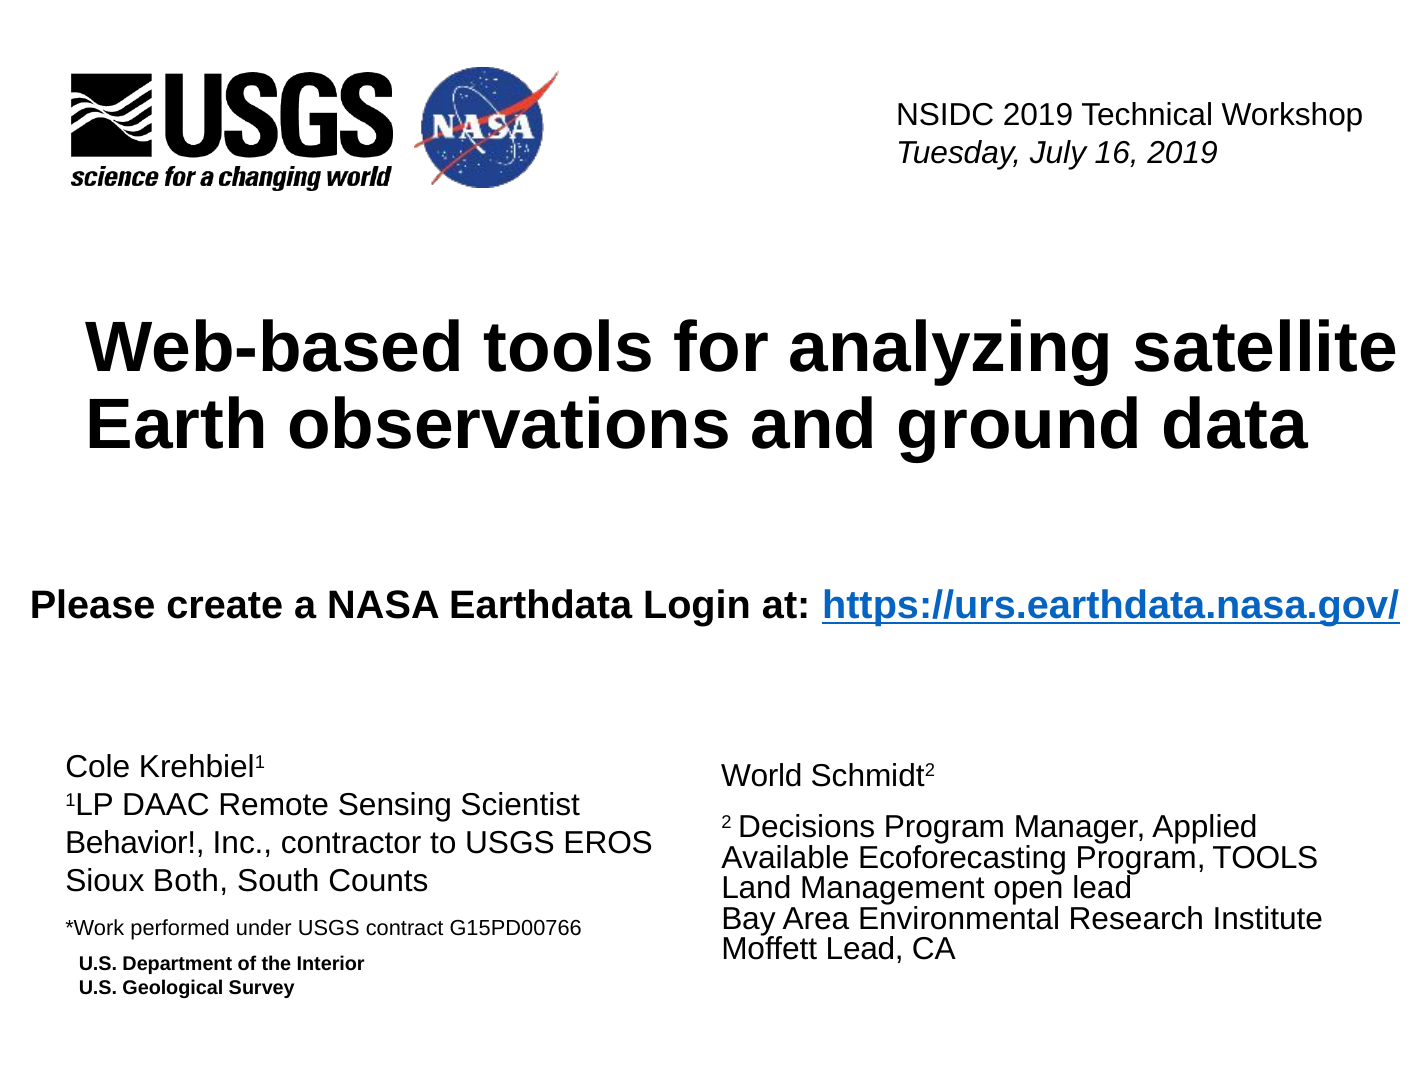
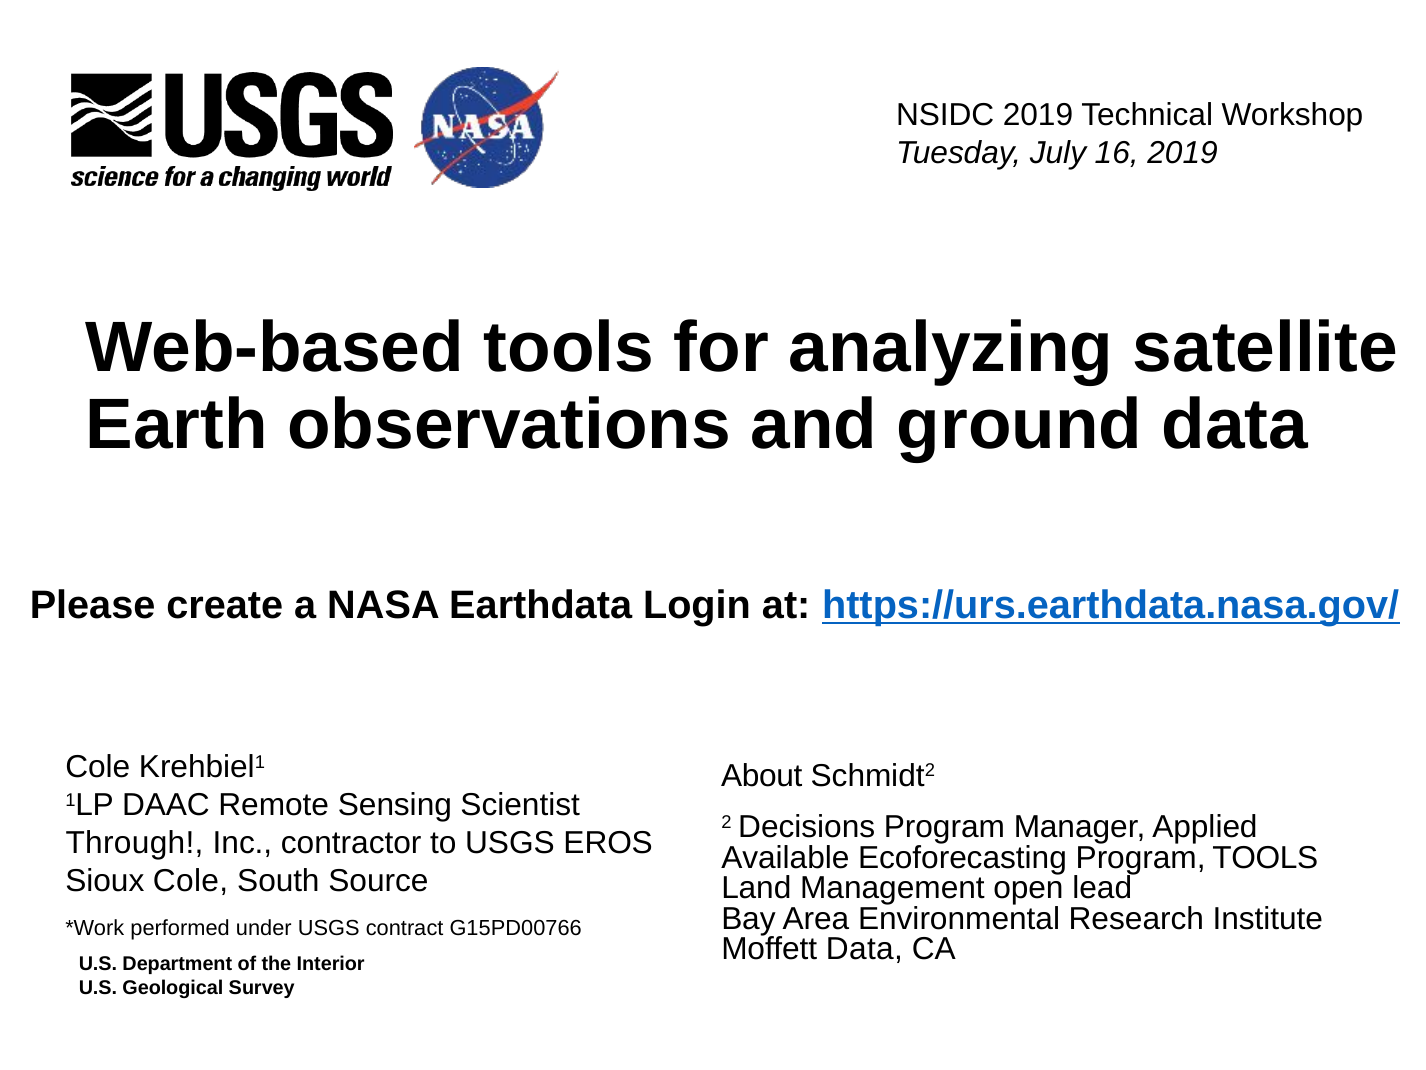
World: World -> About
Behavior: Behavior -> Through
Sioux Both: Both -> Cole
Counts: Counts -> Source
Moffett Lead: Lead -> Data
